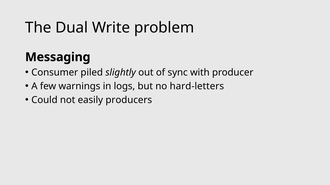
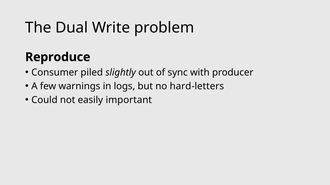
Messaging: Messaging -> Reproduce
producers: producers -> important
